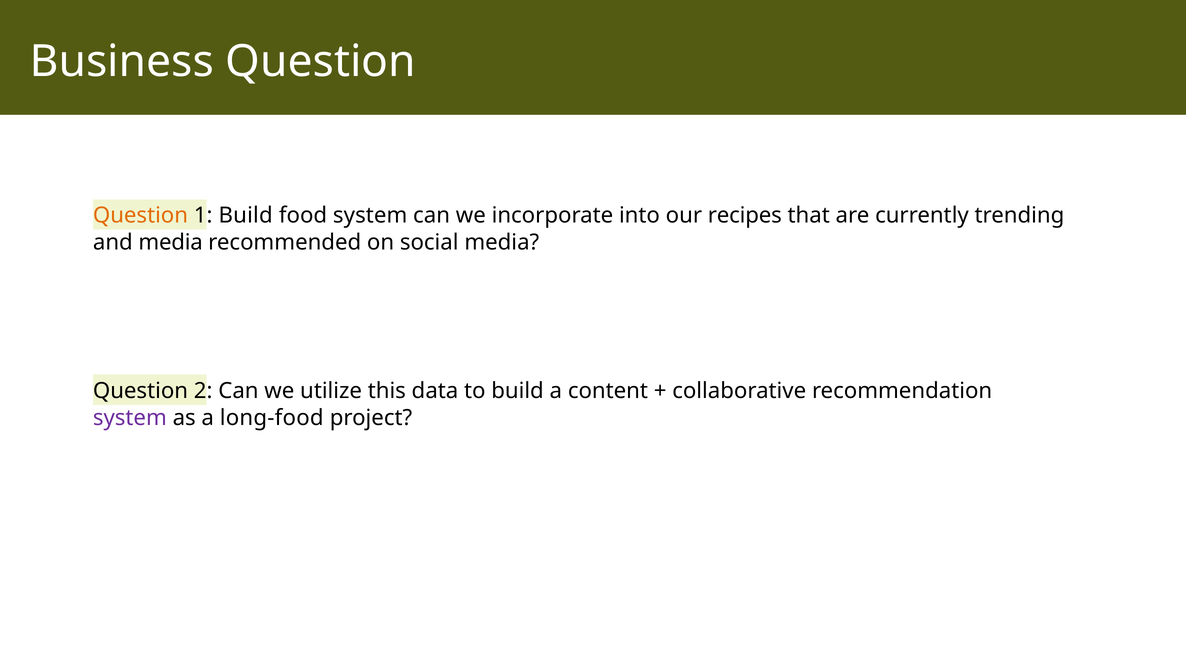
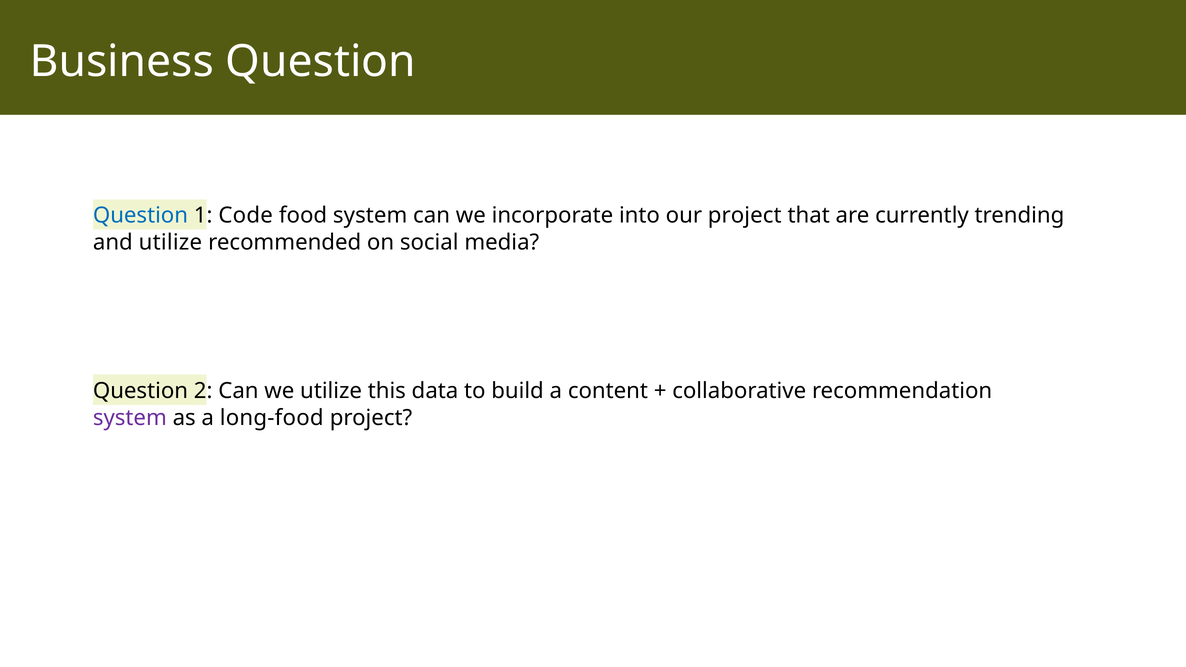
Question at (140, 216) colour: orange -> blue
1 Build: Build -> Code
our recipes: recipes -> project
and media: media -> utilize
